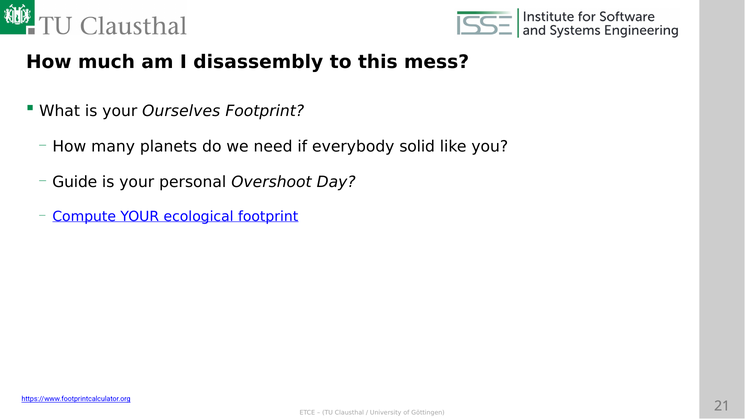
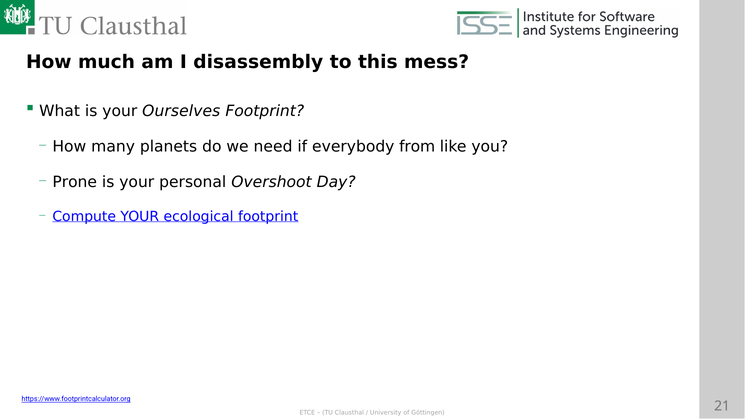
solid: solid -> from
Guide: Guide -> Prone
